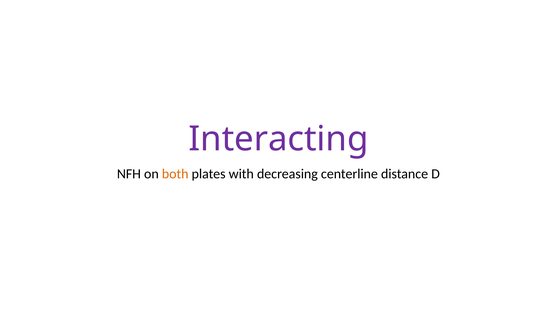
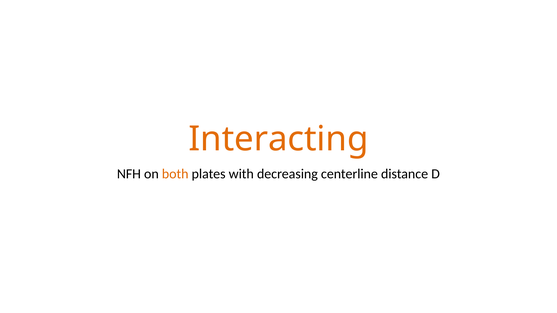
Interacting colour: purple -> orange
